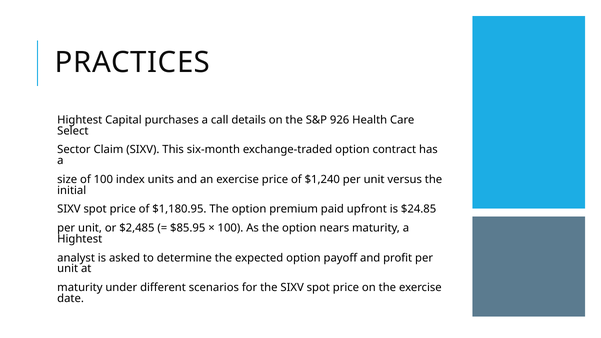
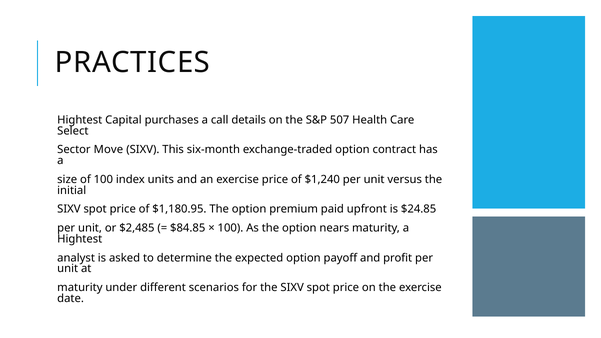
926: 926 -> 507
Claim: Claim -> Move
$85.95: $85.95 -> $84.85
